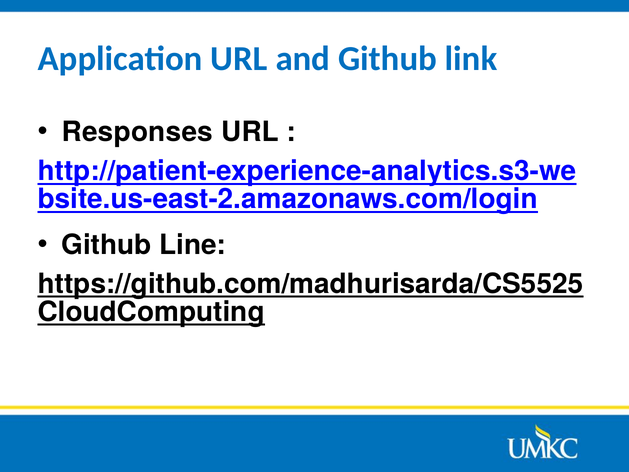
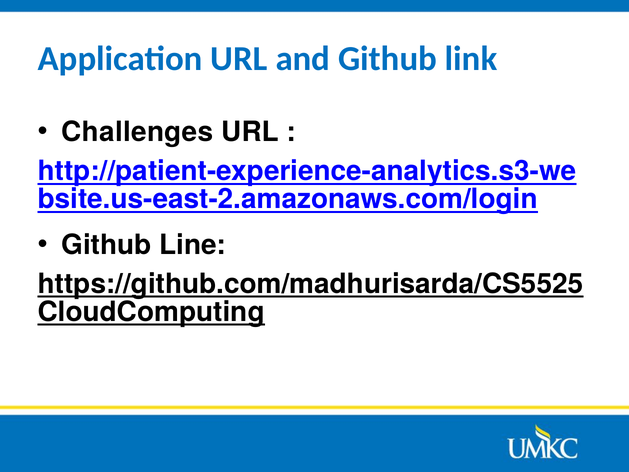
Responses: Responses -> Challenges
